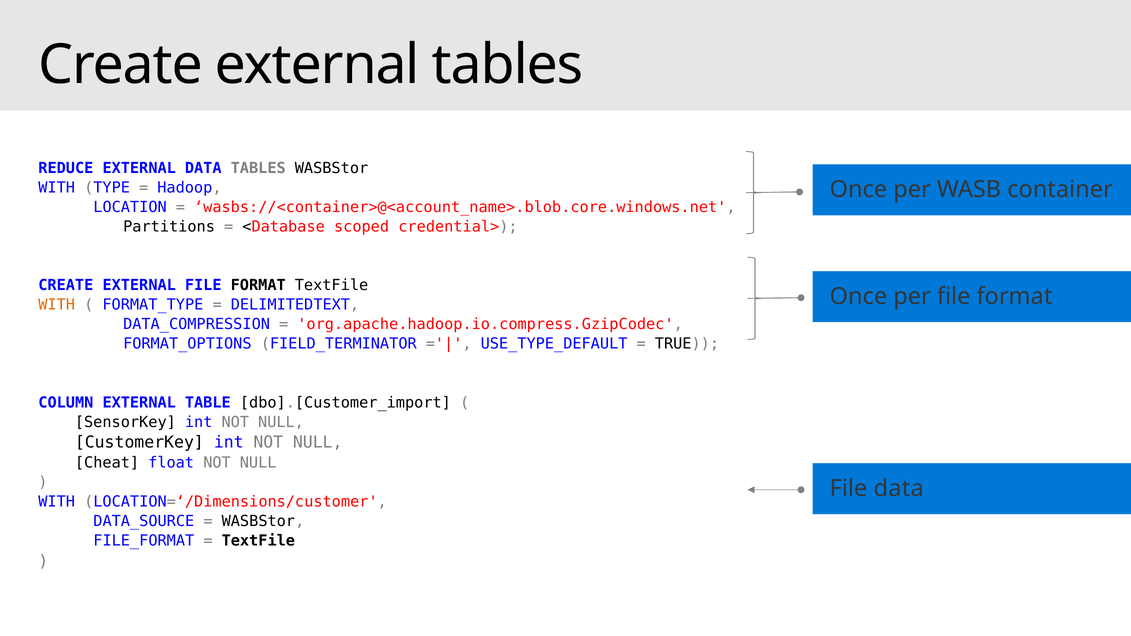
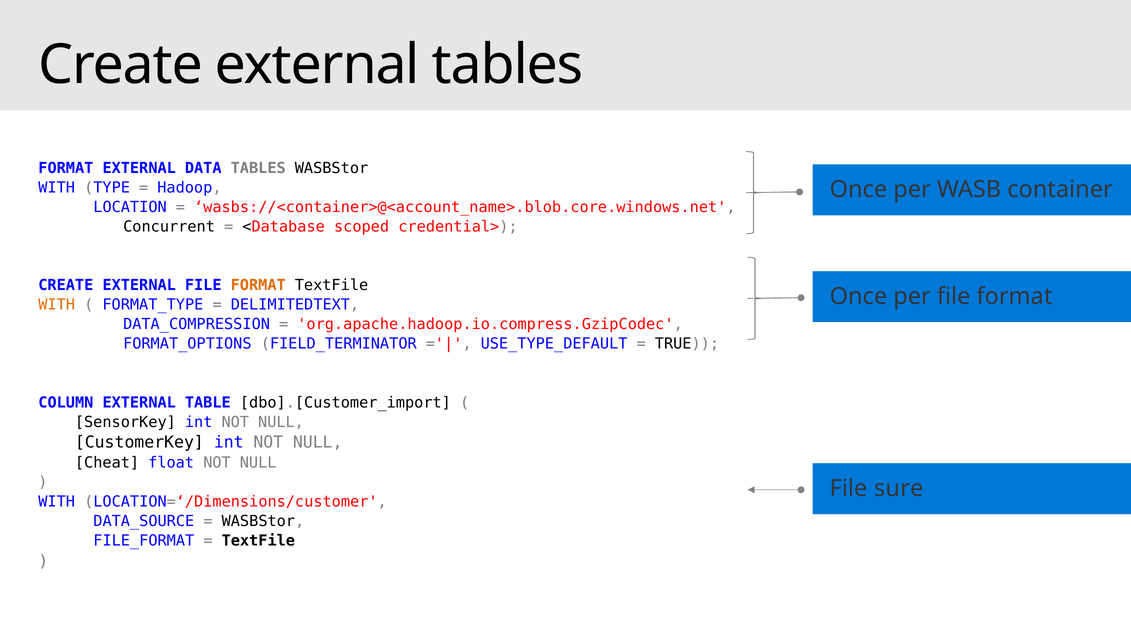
REDUCE at (66, 168): REDUCE -> FORMAT
Partitions: Partitions -> Concurrent
FORMAT at (258, 285) colour: black -> orange
File data: data -> sure
